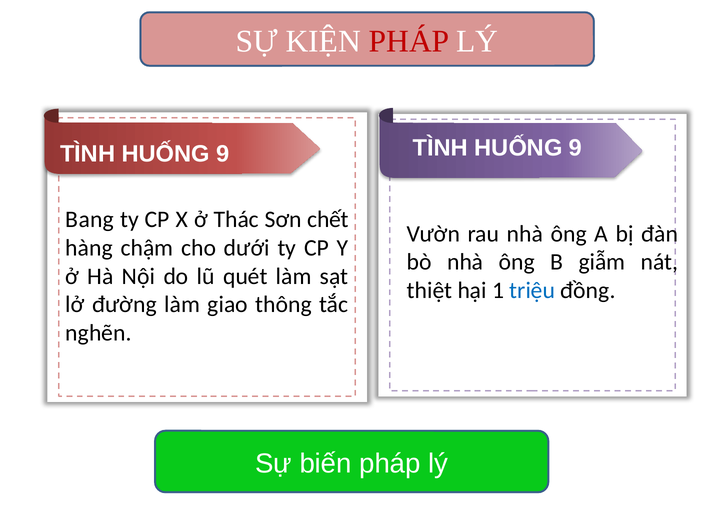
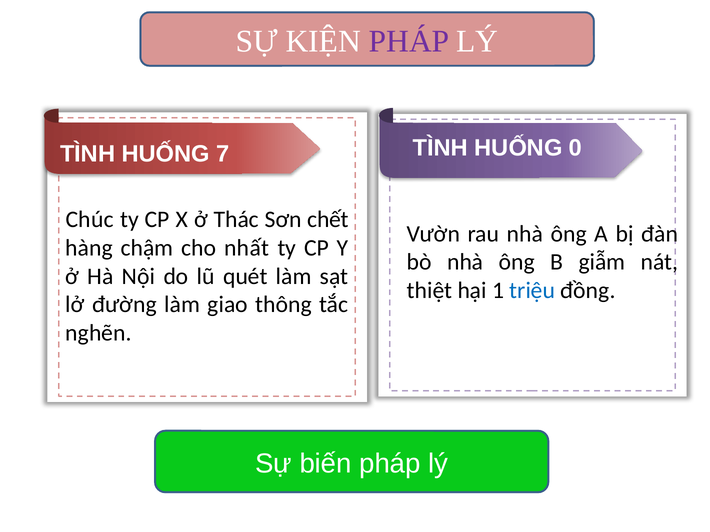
PHÁP at (409, 41) colour: red -> purple
9 at (223, 154): 9 -> 7
9 at (576, 148): 9 -> 0
Bang: Bang -> Chúc
dưới: dưới -> nhất
